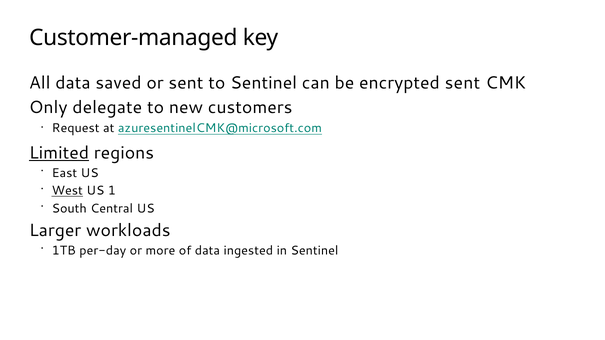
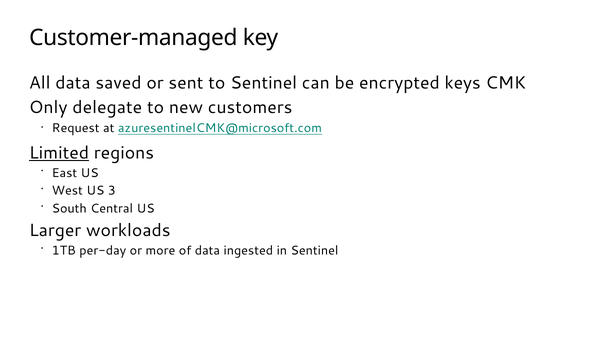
encrypted sent: sent -> keys
West underline: present -> none
1: 1 -> 3
